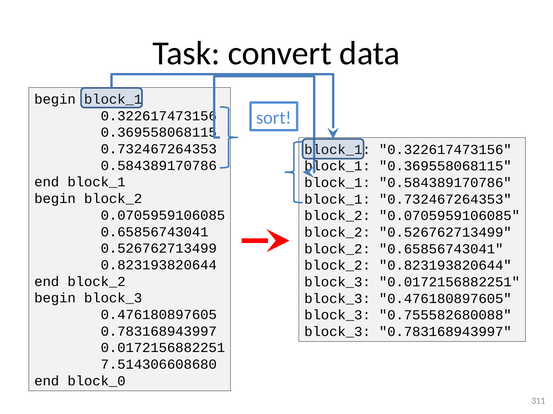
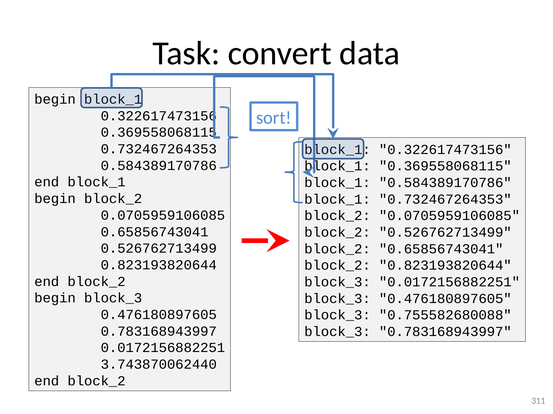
7.514306608680: 7.514306608680 -> 3.743870062440
block_0 at (97, 382): block_0 -> block_2
